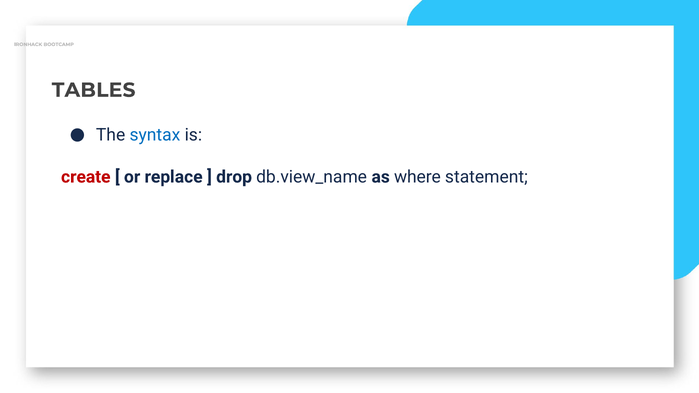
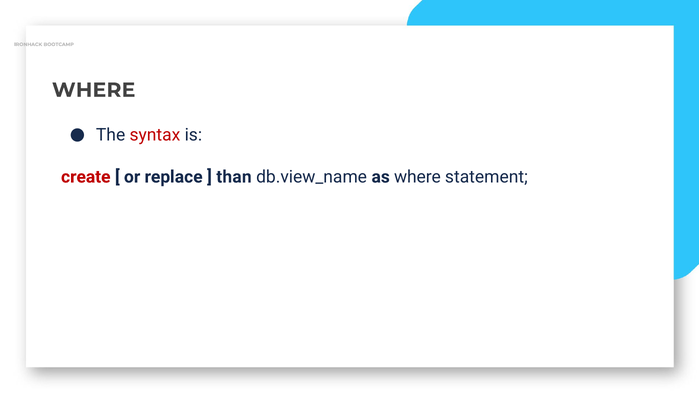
TABLES at (94, 90): TABLES -> WHERE
syntax colour: blue -> red
drop: drop -> than
